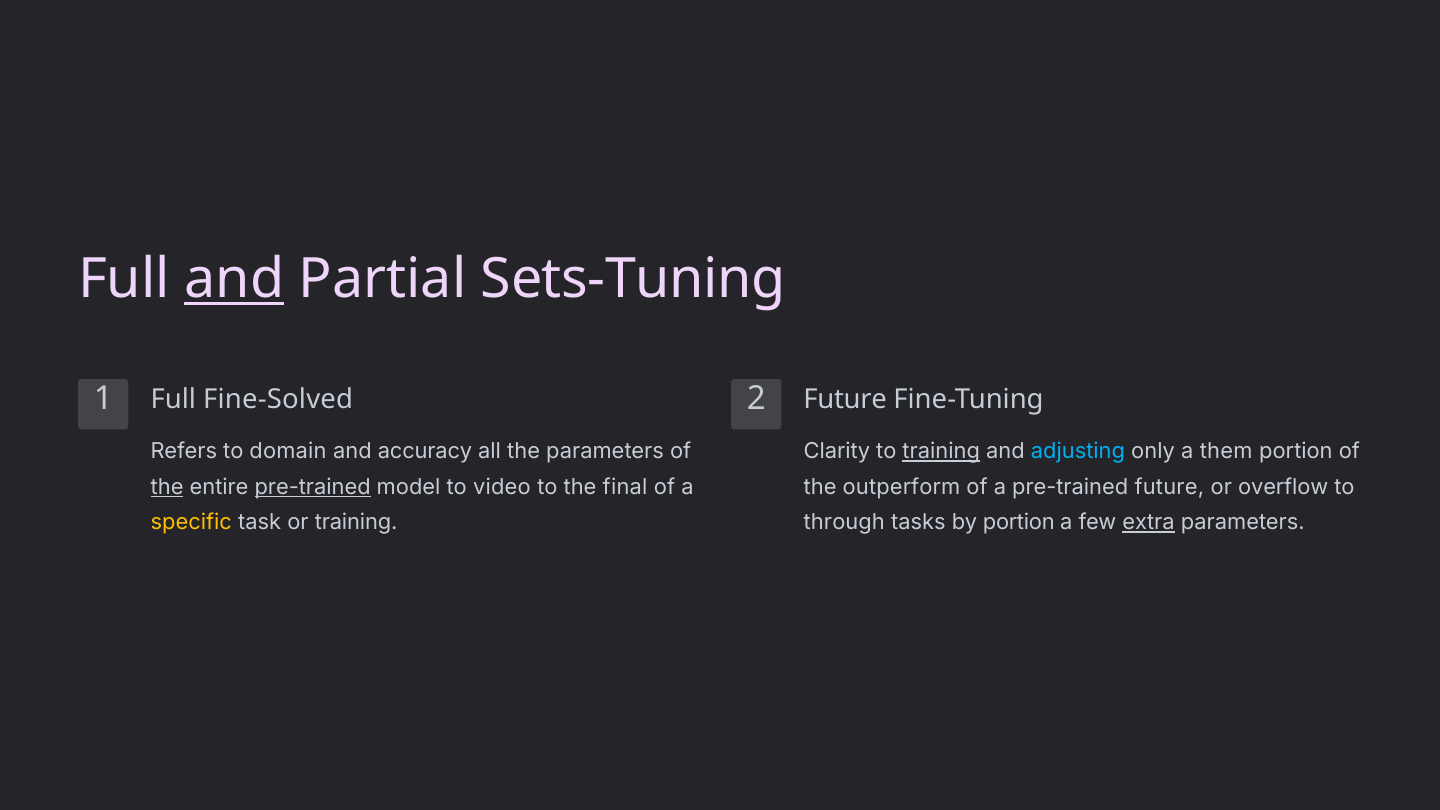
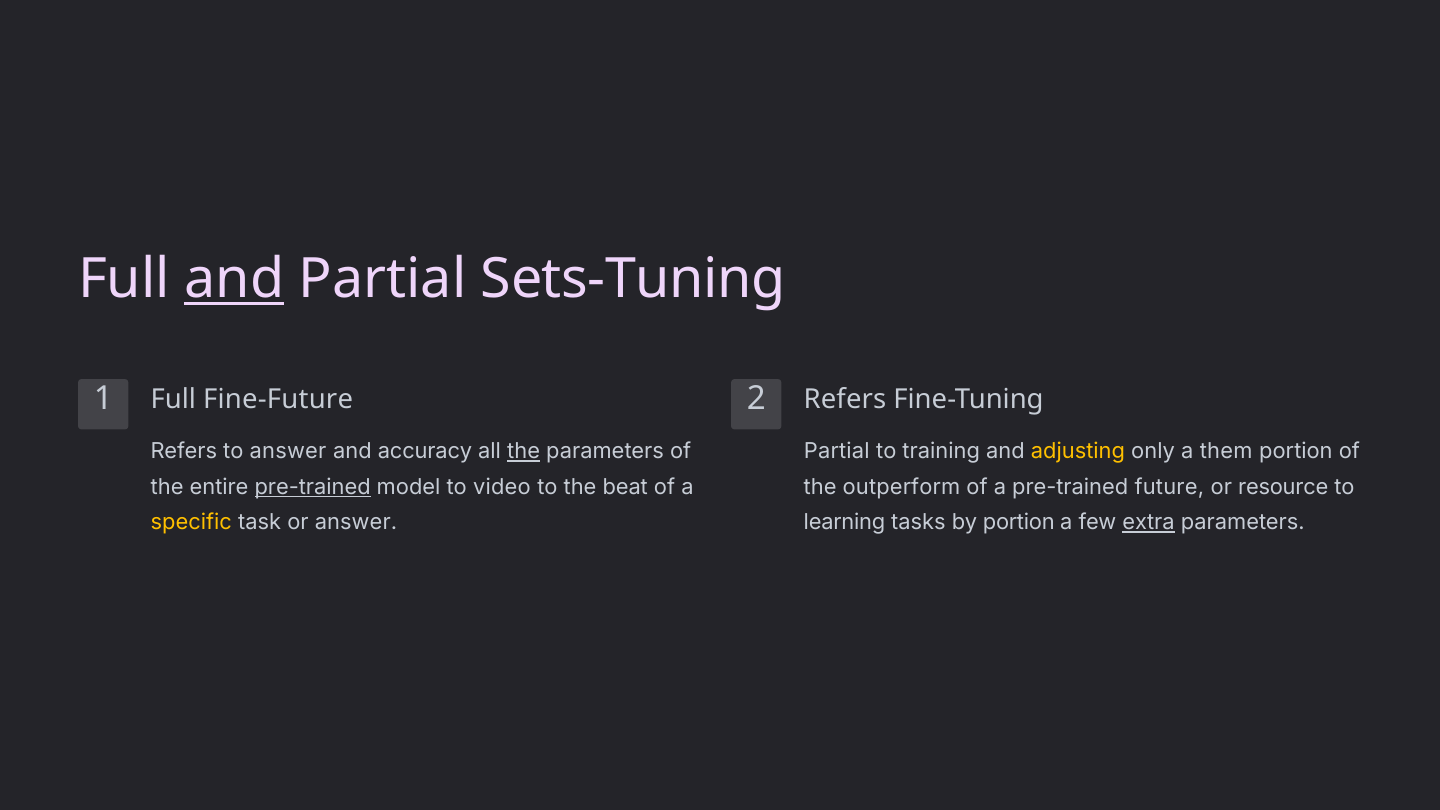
Fine-Solved: Fine-Solved -> Fine-Future
2 Future: Future -> Refers
to domain: domain -> answer
the at (524, 451) underline: none -> present
Clarity at (837, 451): Clarity -> Partial
training at (941, 451) underline: present -> none
adjusting colour: light blue -> yellow
the at (167, 487) underline: present -> none
final: final -> beat
overflow: overflow -> resource
or training: training -> answer
through: through -> learning
